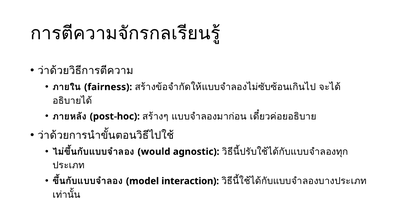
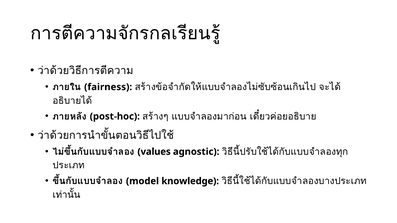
would: would -> values
interaction: interaction -> knowledge
